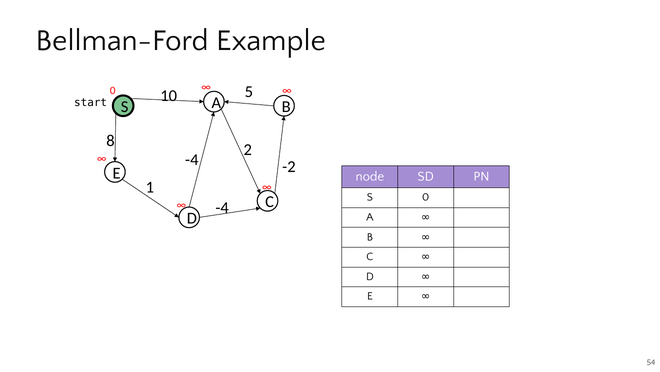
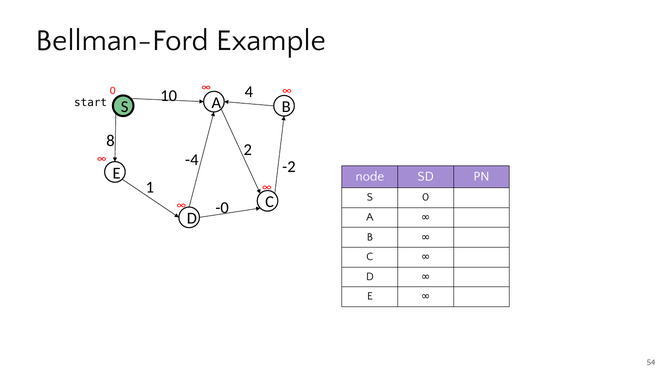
5: 5 -> 4
-4 at (222, 207): -4 -> -0
